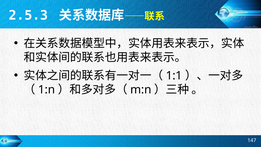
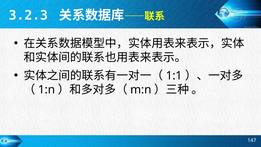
2.5.3: 2.5.3 -> 3.2.3
